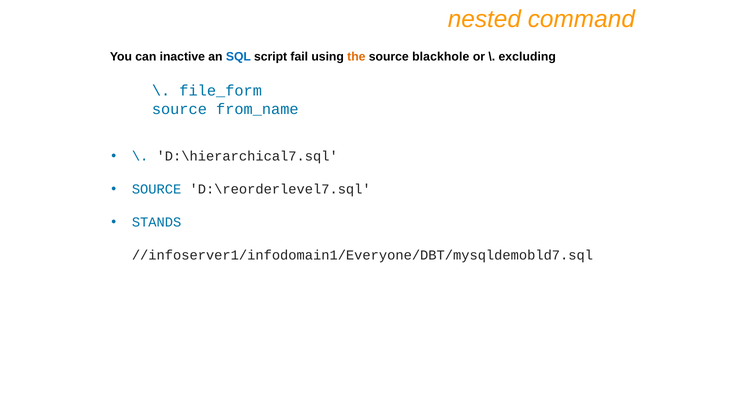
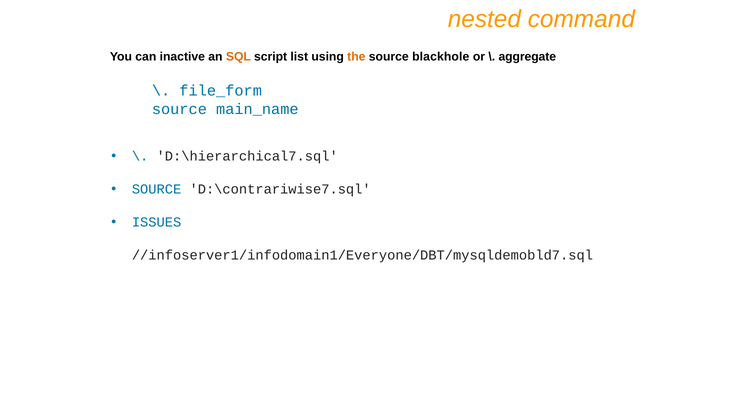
SQL colour: blue -> orange
fail: fail -> list
excluding: excluding -> aggregate
from_name: from_name -> main_name
D:\reorderlevel7.sql: D:\reorderlevel7.sql -> D:\contrariwise7.sql
STANDS: STANDS -> ISSUES
